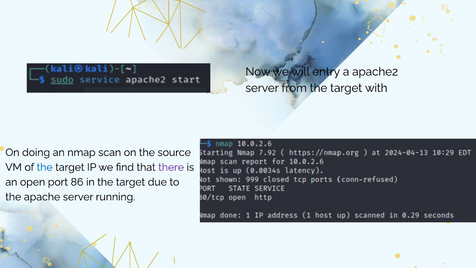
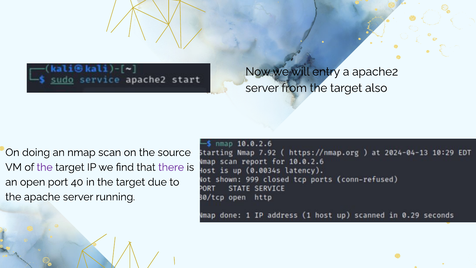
with: with -> also
the at (45, 167) colour: blue -> purple
86: 86 -> 40
